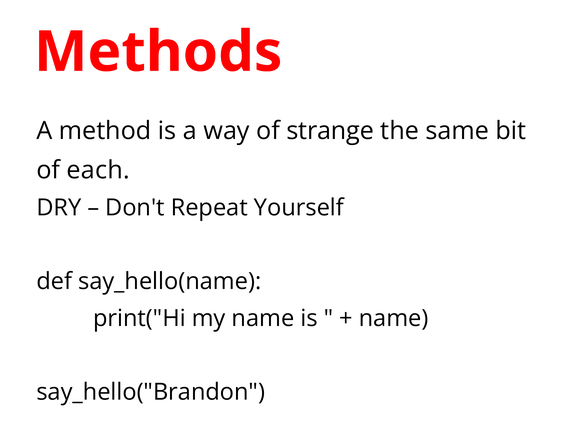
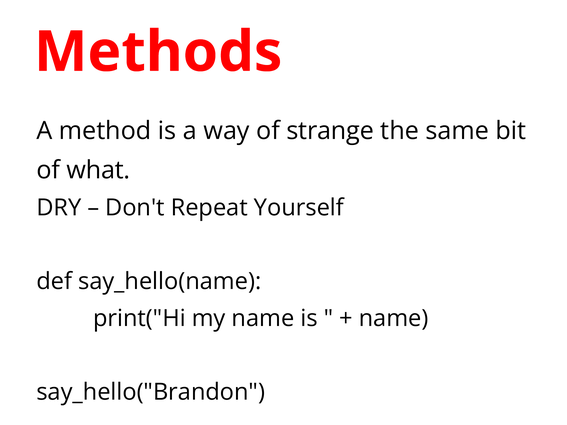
each: each -> what
